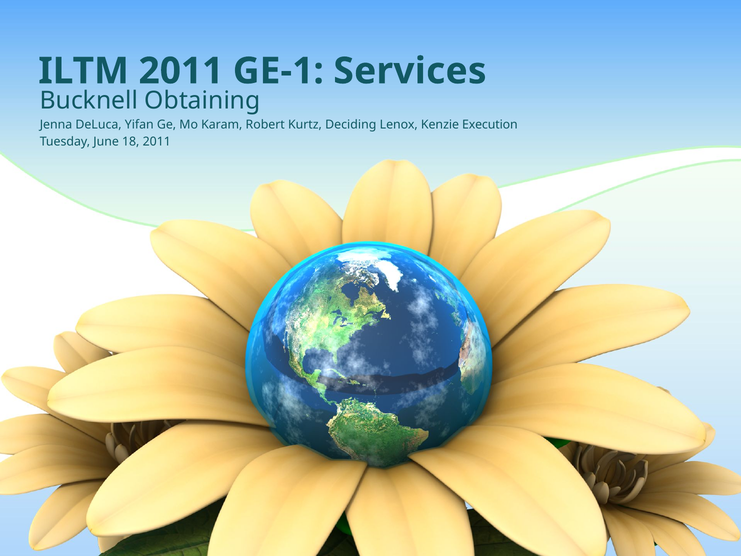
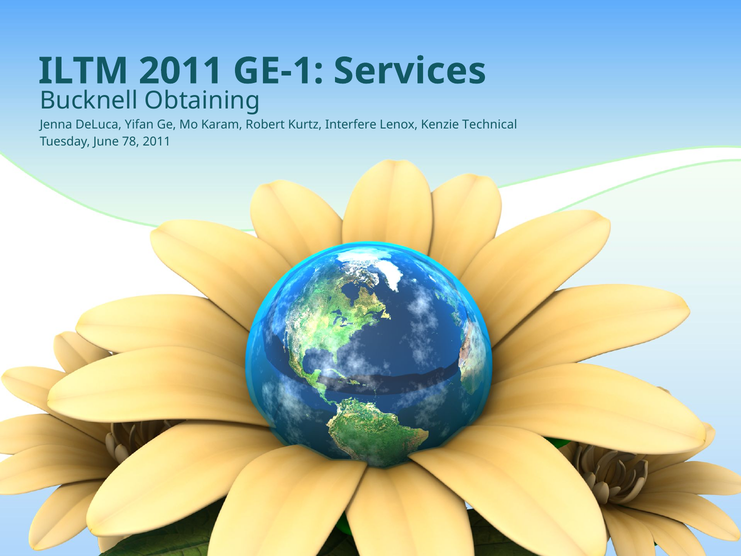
Deciding: Deciding -> Interfere
Execution: Execution -> Technical
18: 18 -> 78
